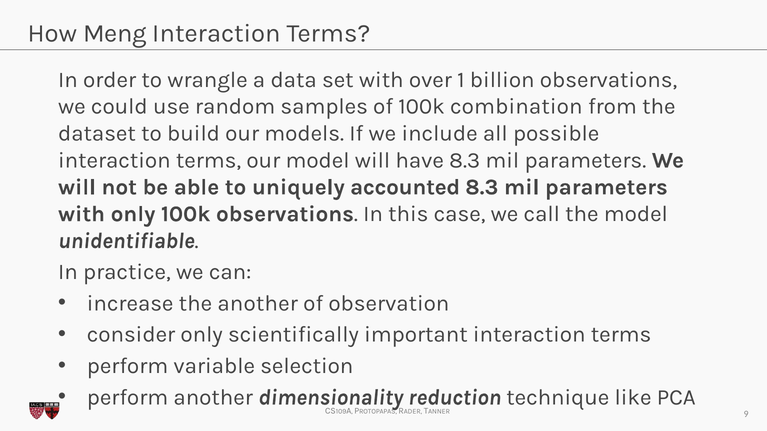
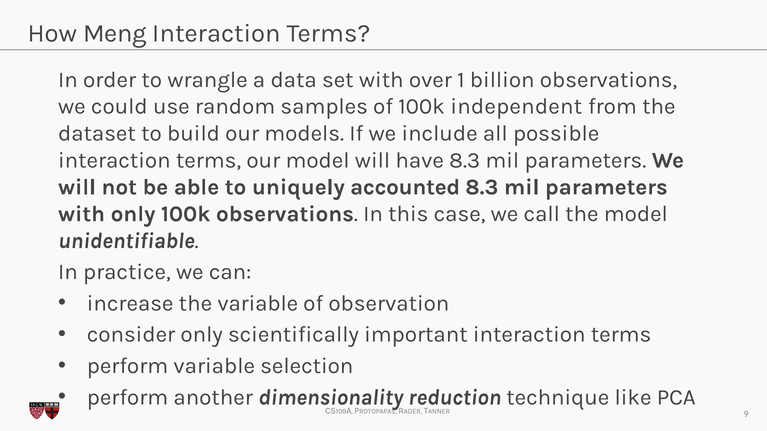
combination: combination -> independent
the another: another -> variable
